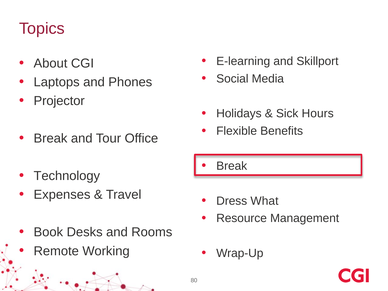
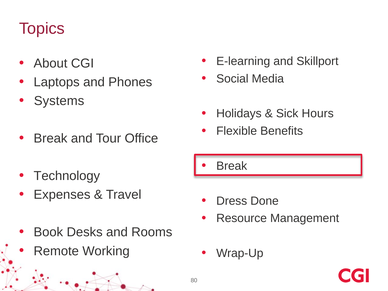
Projector: Projector -> Systems
What: What -> Done
